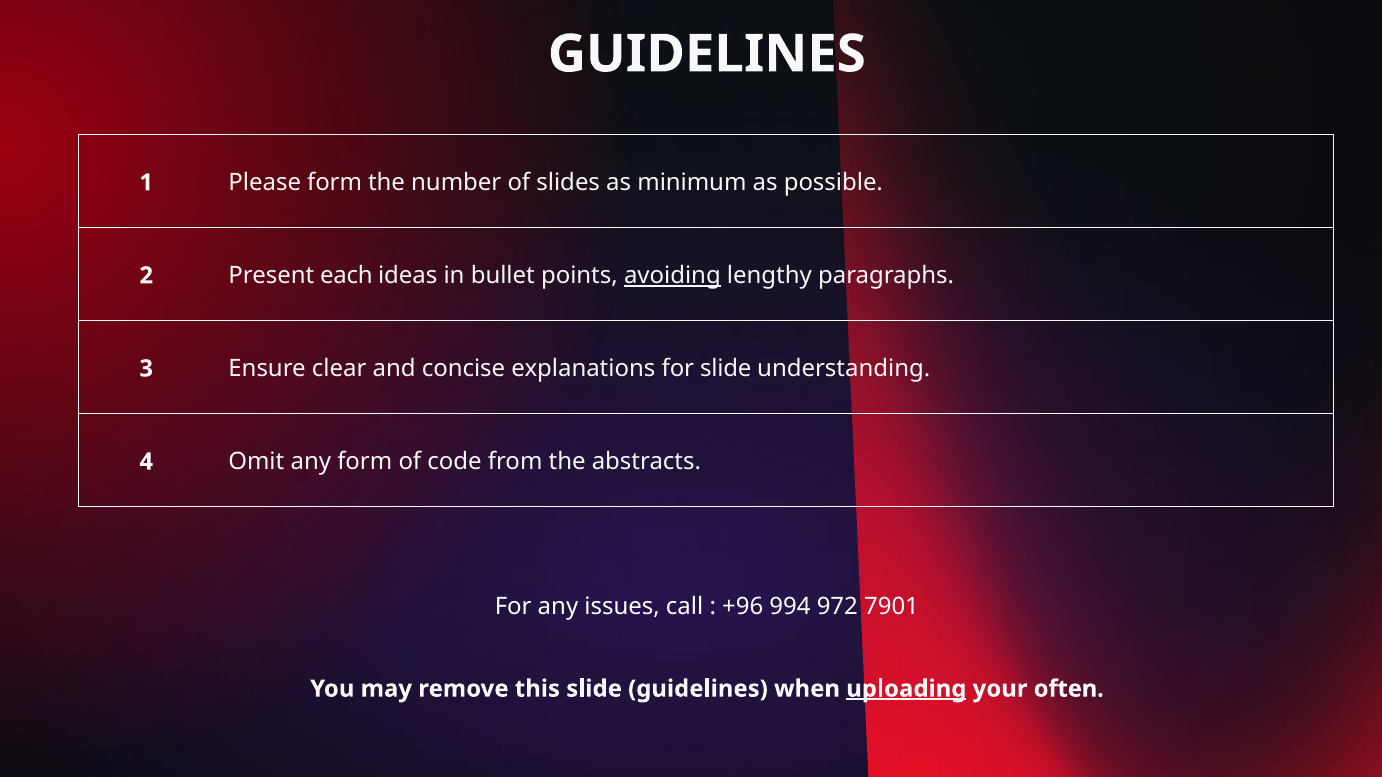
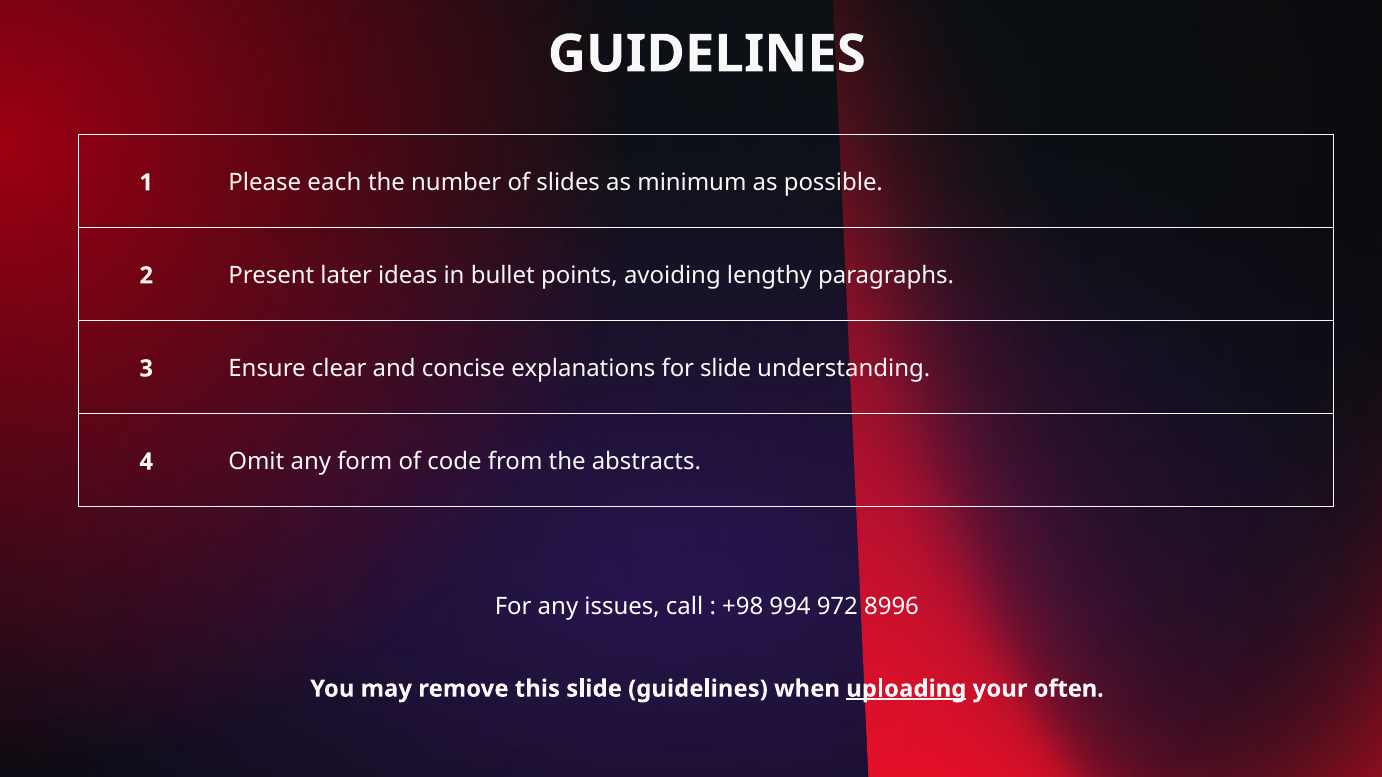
Please form: form -> each
each: each -> later
avoiding underline: present -> none
+96: +96 -> +98
7901: 7901 -> 8996
